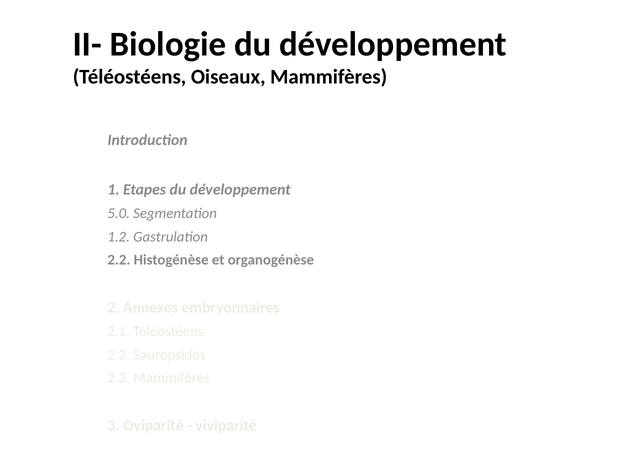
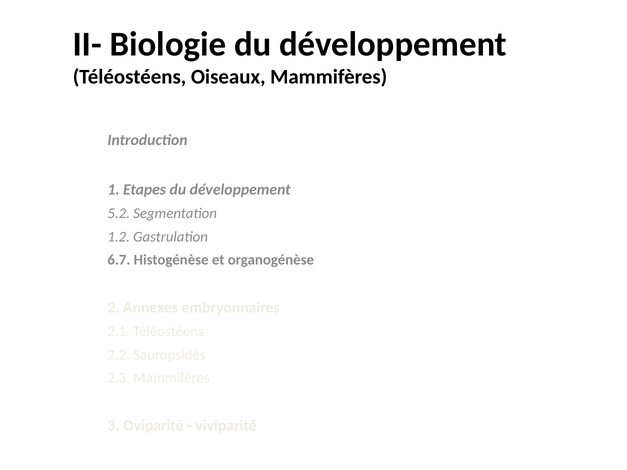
5.0: 5.0 -> 5.2
2.2 at (119, 260): 2.2 -> 6.7
